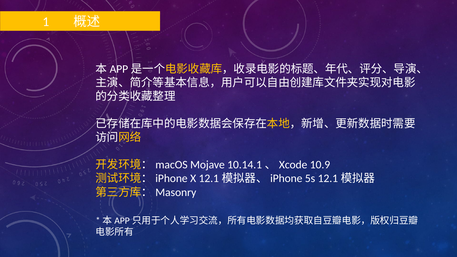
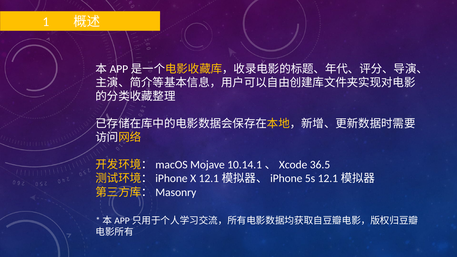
10.9: 10.9 -> 36.5
